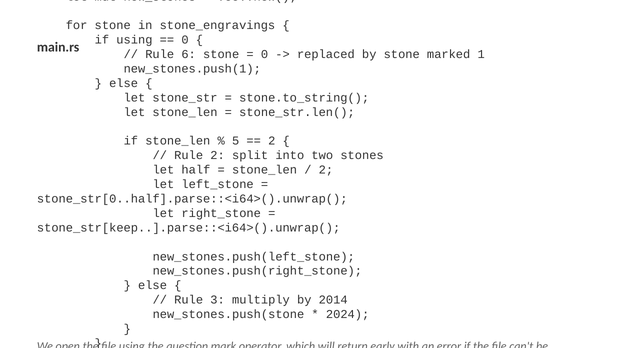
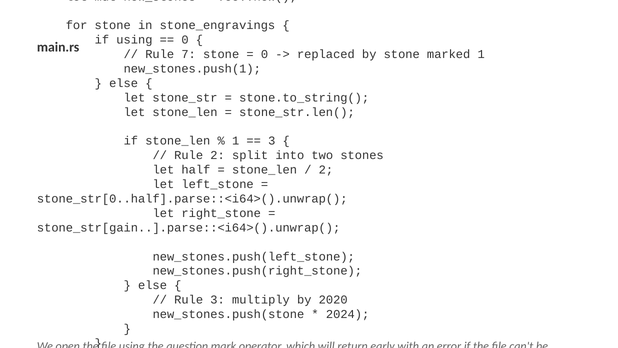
6: 6 -> 7
5 at (236, 141): 5 -> 1
2 at (272, 141): 2 -> 3
stone_str[keep..].parse::<i64>().unwrap(: stone_str[keep..].parse::<i64>().unwrap( -> stone_str[gain..].parse::<i64>().unwrap(
2014: 2014 -> 2020
